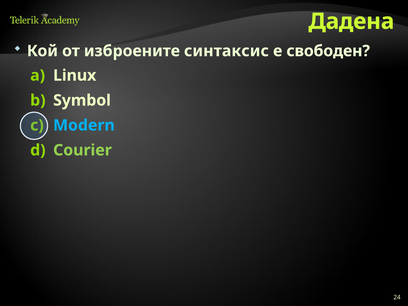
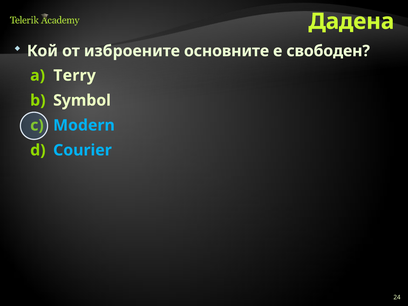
синтаксис: синтаксис -> основните
Linux: Linux -> Terry
Courier colour: light green -> light blue
